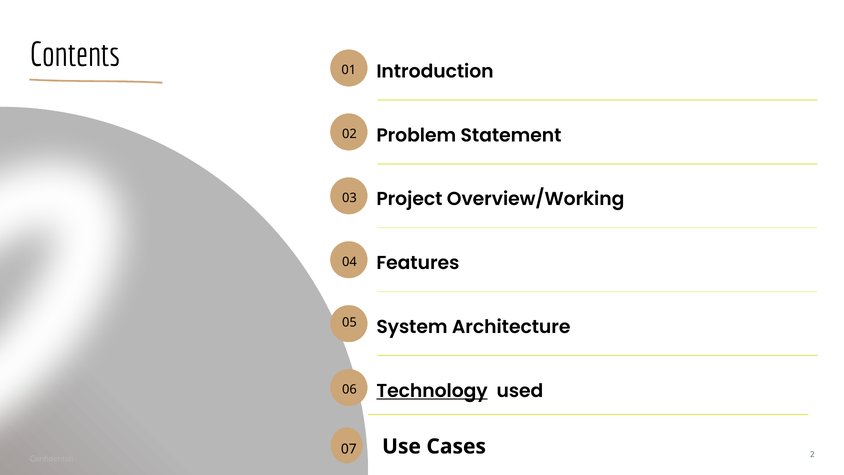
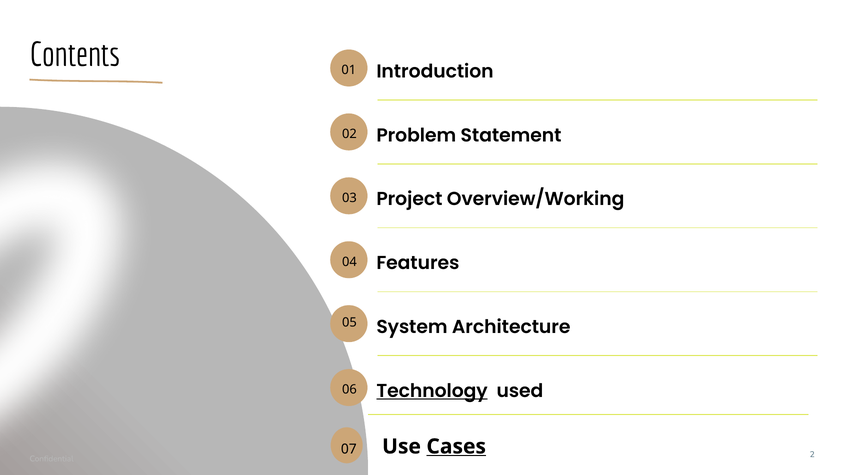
Cases underline: none -> present
